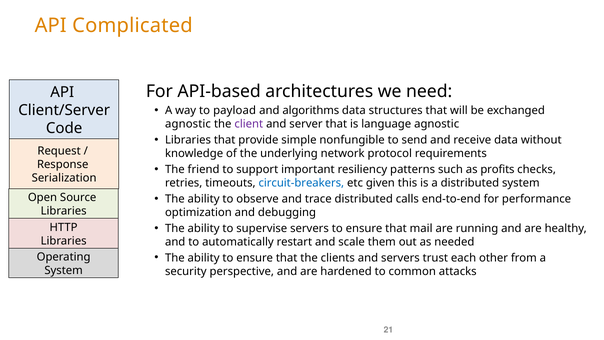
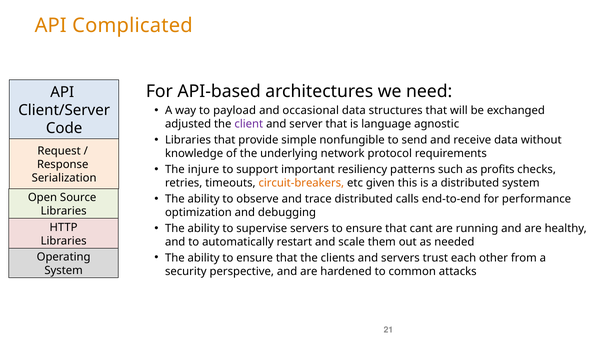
algorithms: algorithms -> occasional
agnostic at (188, 124): agnostic -> adjusted
friend: friend -> injure
circuit-breakers colour: blue -> orange
mail: mail -> cant
